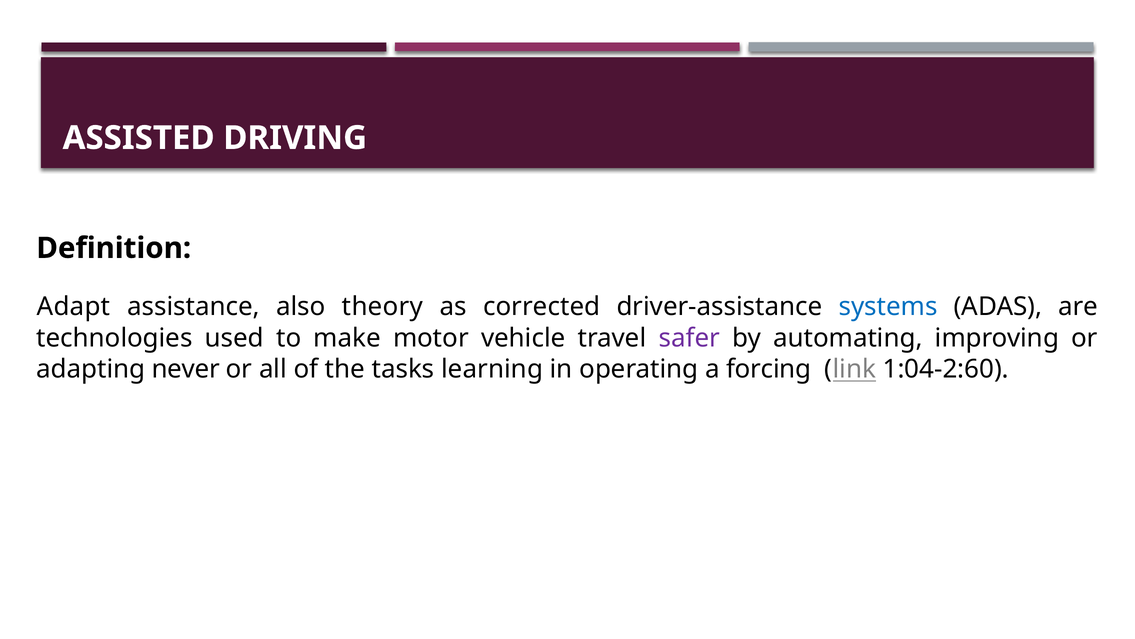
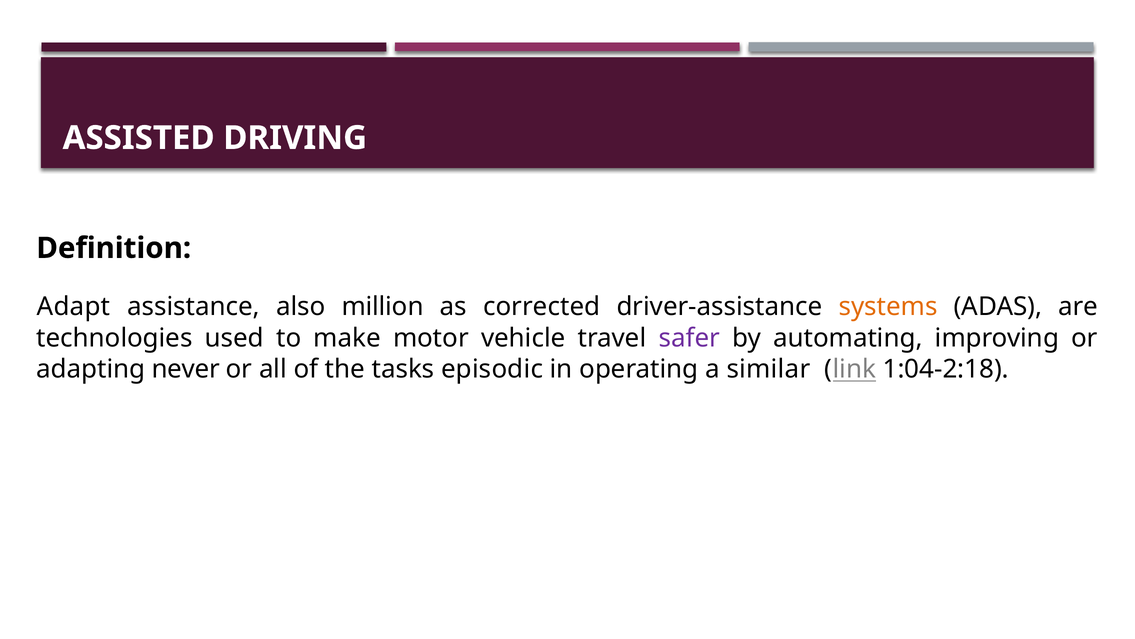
theory: theory -> million
systems colour: blue -> orange
learning: learning -> episodic
forcing: forcing -> similar
1:04-2:60: 1:04-2:60 -> 1:04-2:18
